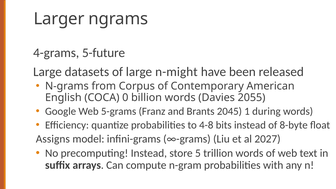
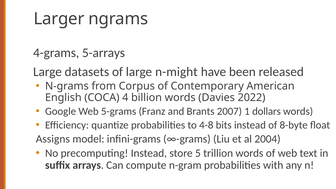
5-future: 5-future -> 5-arrays
0: 0 -> 4
2055: 2055 -> 2022
2045: 2045 -> 2007
during: during -> dollars
2027: 2027 -> 2004
